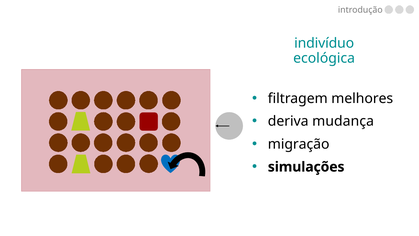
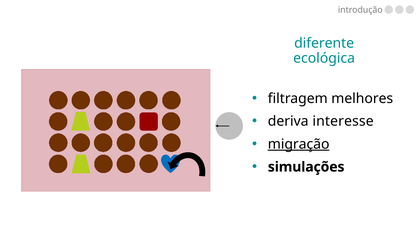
indivíduo: indivíduo -> diferente
mudança: mudança -> interesse
migração underline: none -> present
